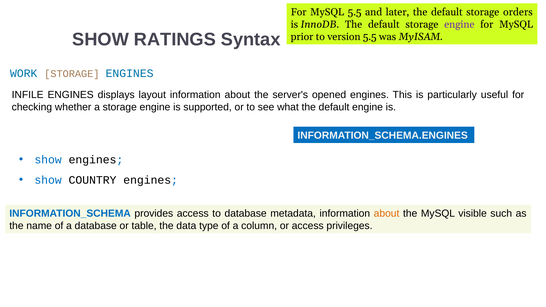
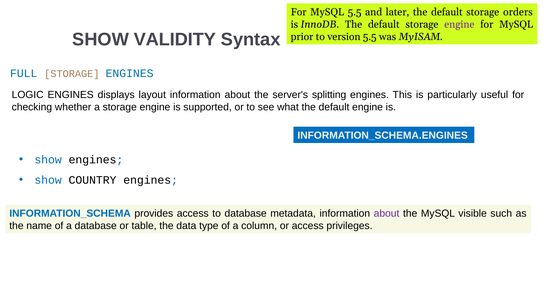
RATINGS: RATINGS -> VALIDITY
WORK: WORK -> FULL
INFILE: INFILE -> LOGIC
opened: opened -> splitting
about at (387, 214) colour: orange -> purple
